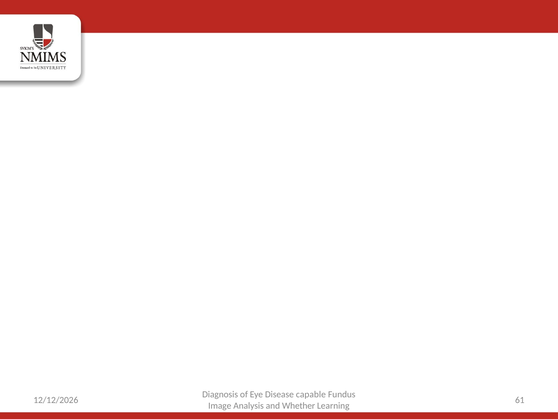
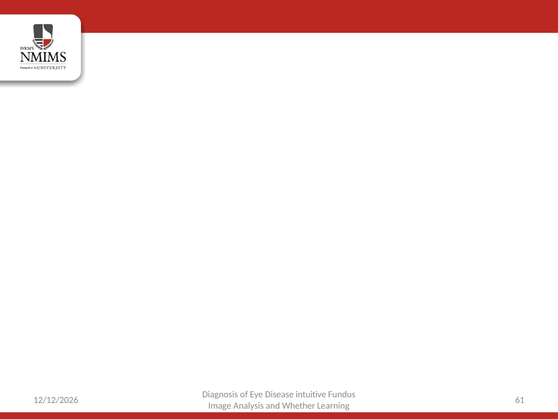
capable: capable -> intuitive
